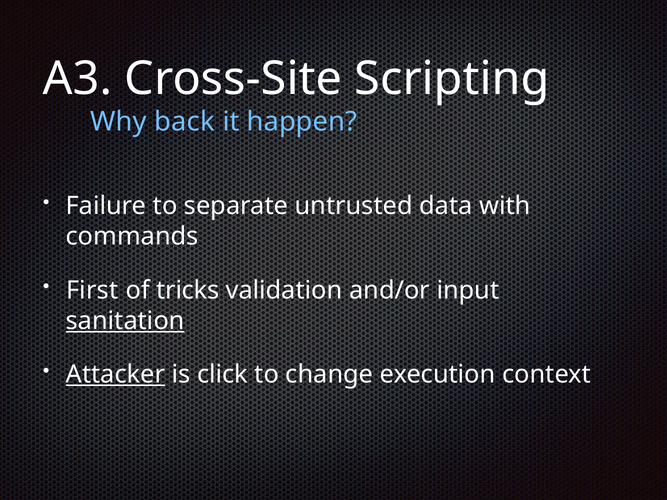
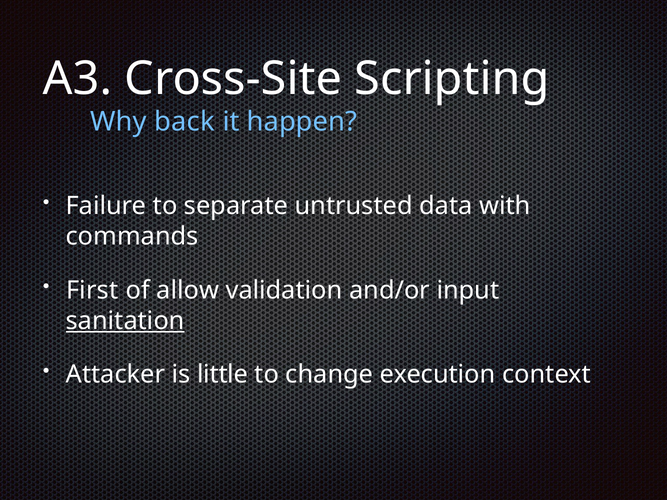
tricks: tricks -> allow
Attacker underline: present -> none
click: click -> little
